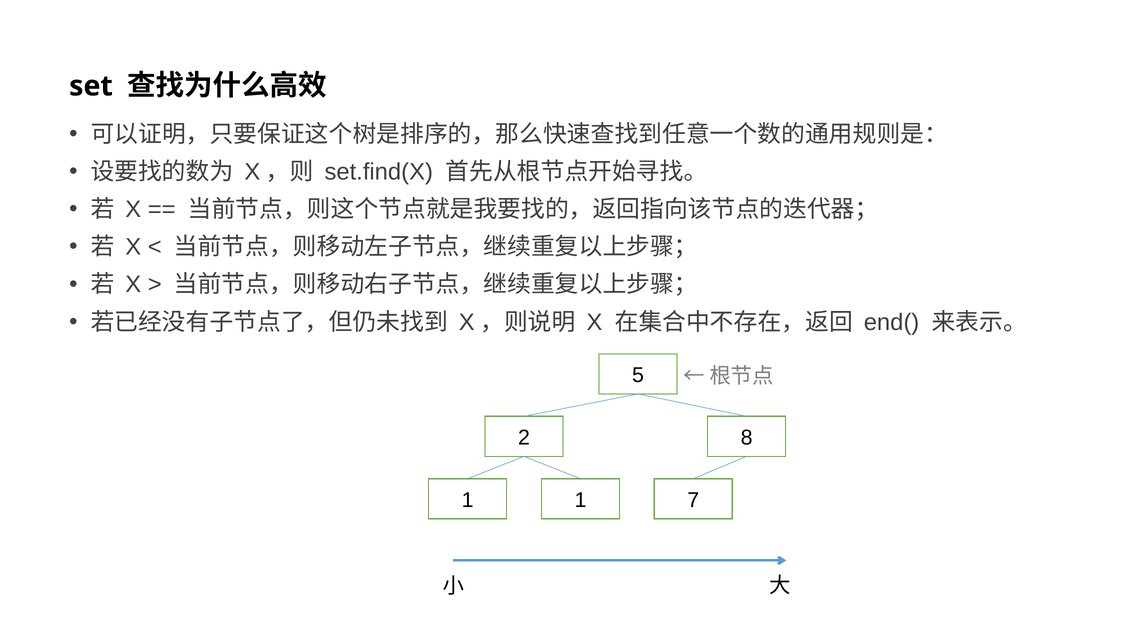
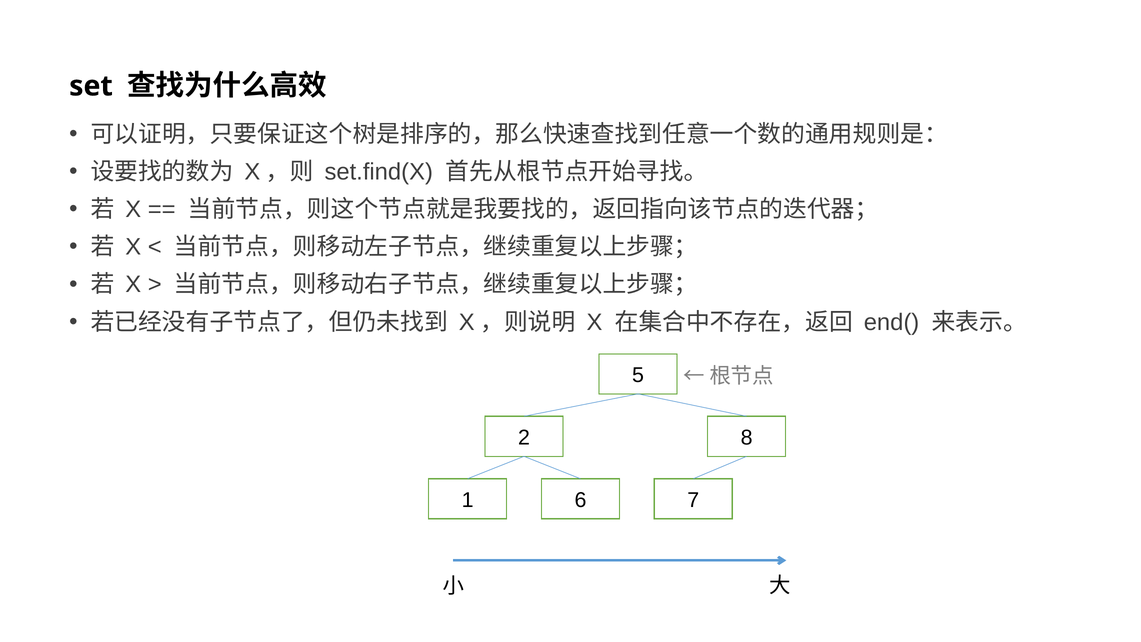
1 1: 1 -> 6
